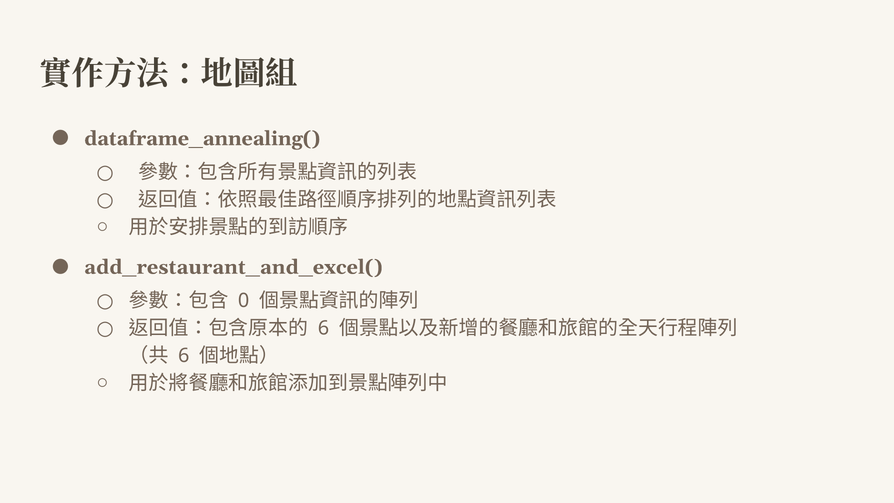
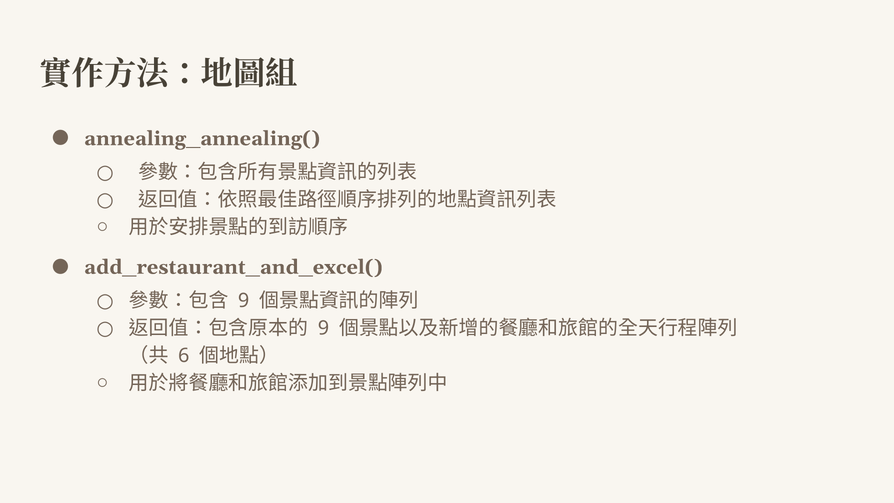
dataframe_annealing(: dataframe_annealing( -> annealing_annealing(
0 at (244, 301): 0 -> 9
6 at (323, 328): 6 -> 9
